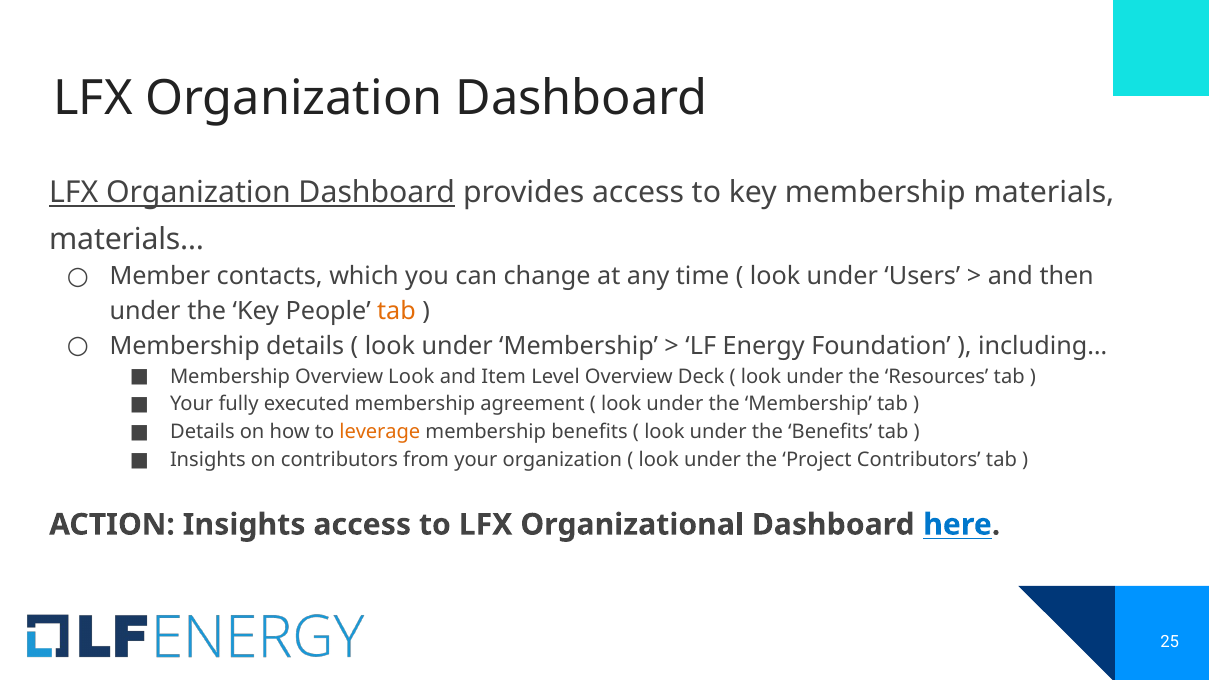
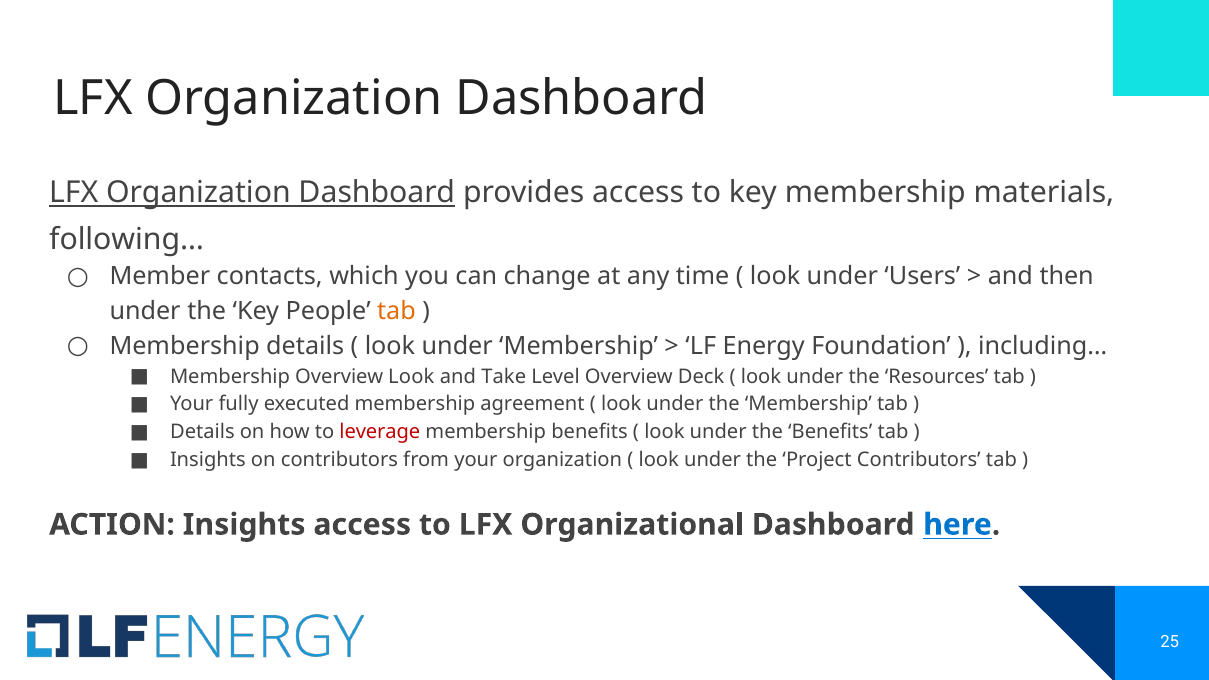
materials…: materials… -> following…
Item: Item -> Take
leverage colour: orange -> red
